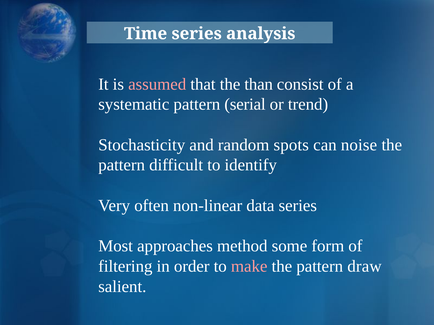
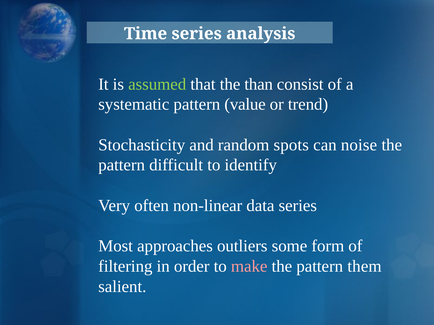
assumed colour: pink -> light green
serial: serial -> value
method: method -> outliers
draw: draw -> them
